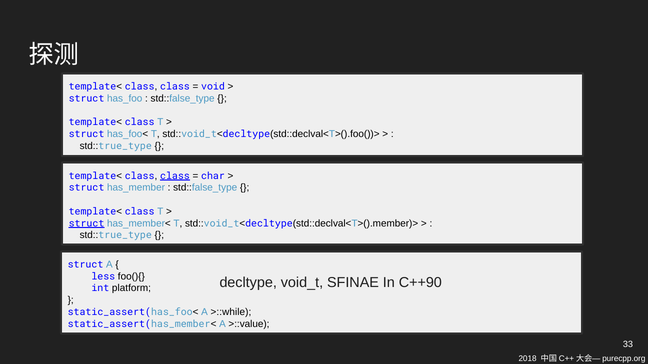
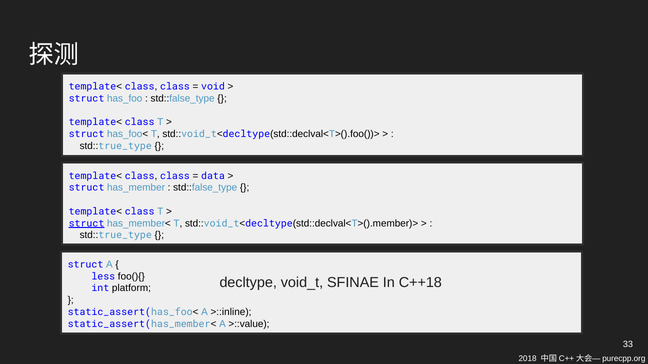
class at (175, 176) underline: present -> none
char: char -> data
C++90: C++90 -> C++18
>::while: >::while -> >::inline
